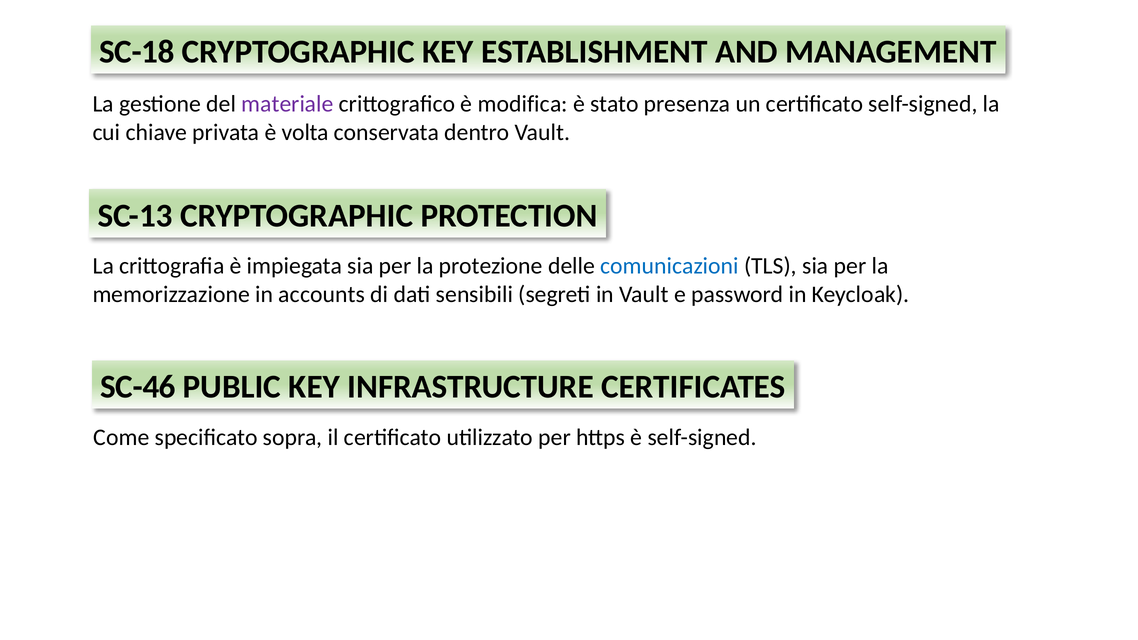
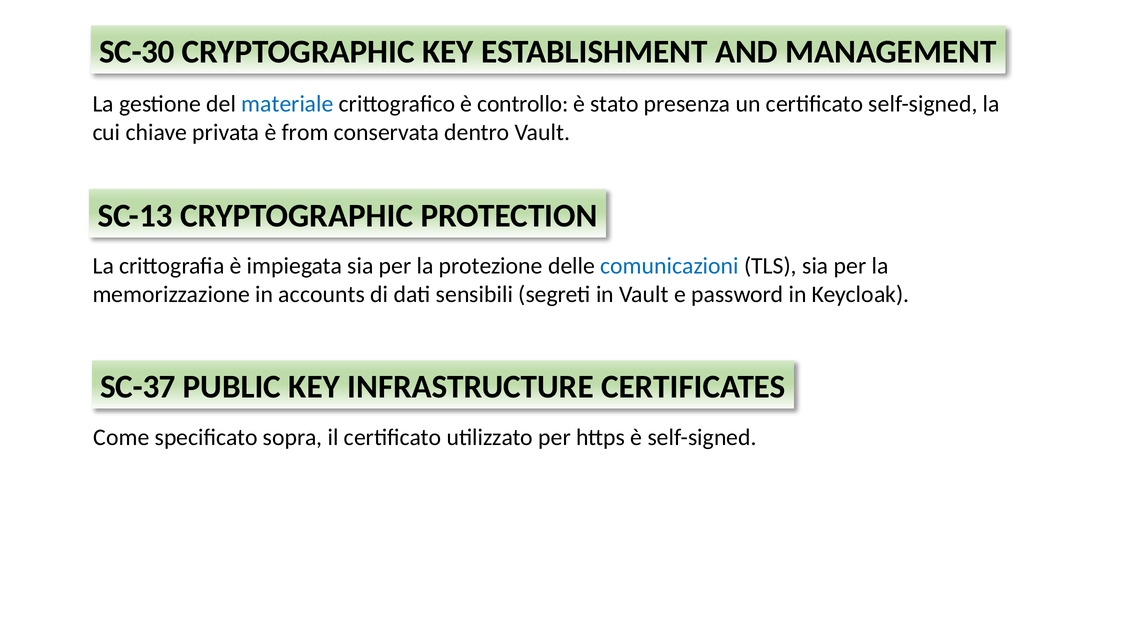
SC-18: SC-18 -> SC-30
materiale colour: purple -> blue
modifica: modifica -> controllo
volta: volta -> from
SC-46: SC-46 -> SC-37
